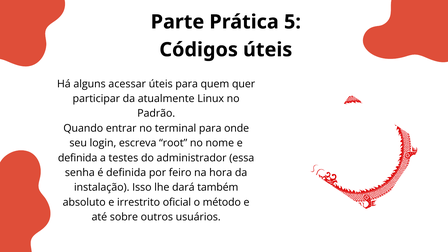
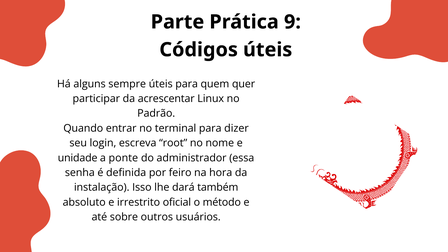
5: 5 -> 9
acessar: acessar -> sempre
atualmente: atualmente -> acrescentar
onde: onde -> dizer
definida at (78, 158): definida -> unidade
testes: testes -> ponte
